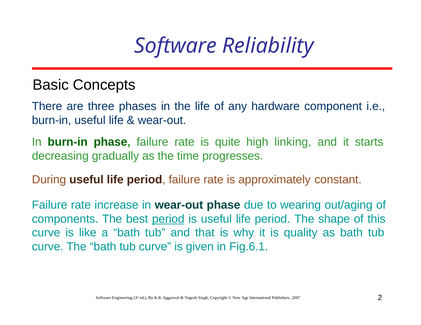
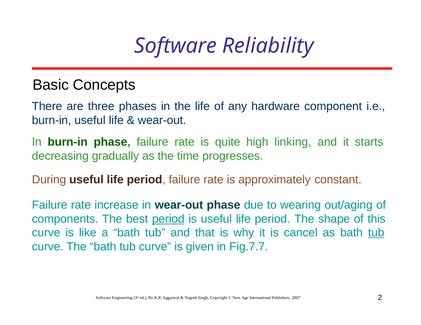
quality: quality -> cancel
tub at (376, 233) underline: none -> present
Fig.6.1: Fig.6.1 -> Fig.7.7
